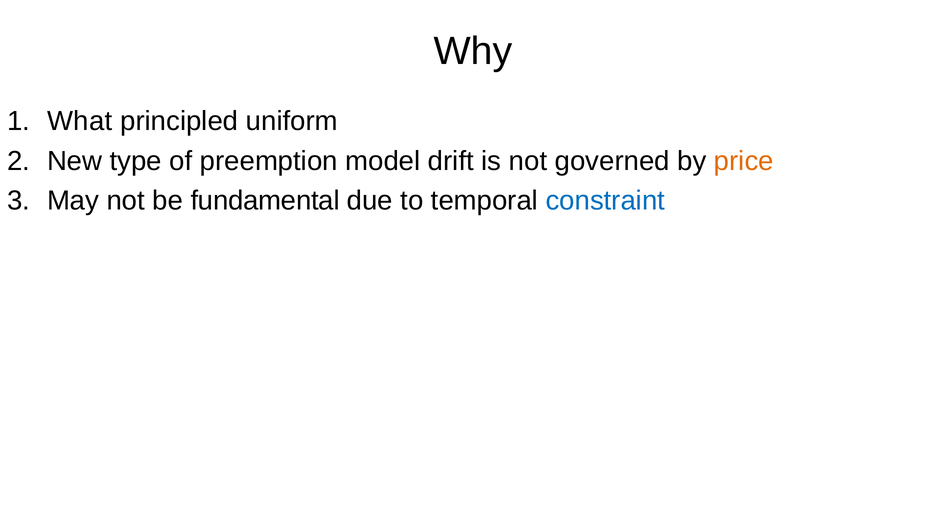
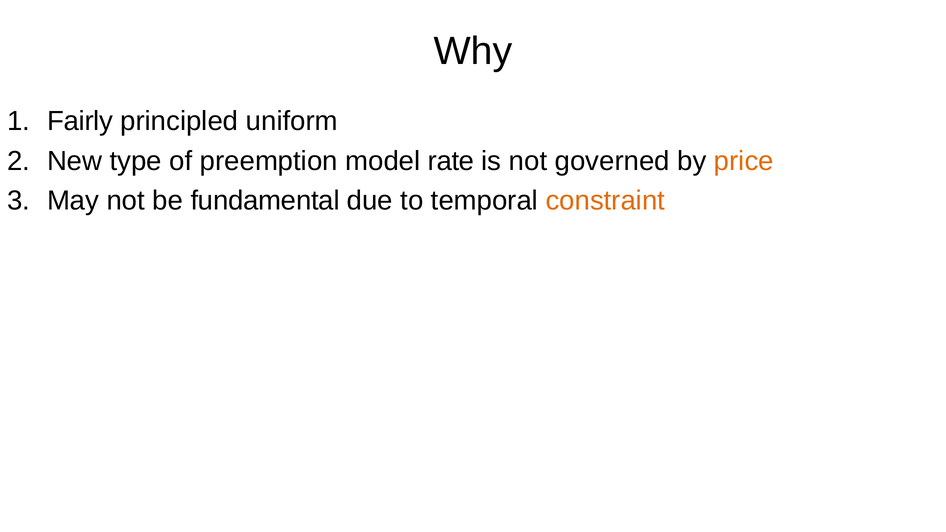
What: What -> Fairly
drift: drift -> rate
constraint colour: blue -> orange
